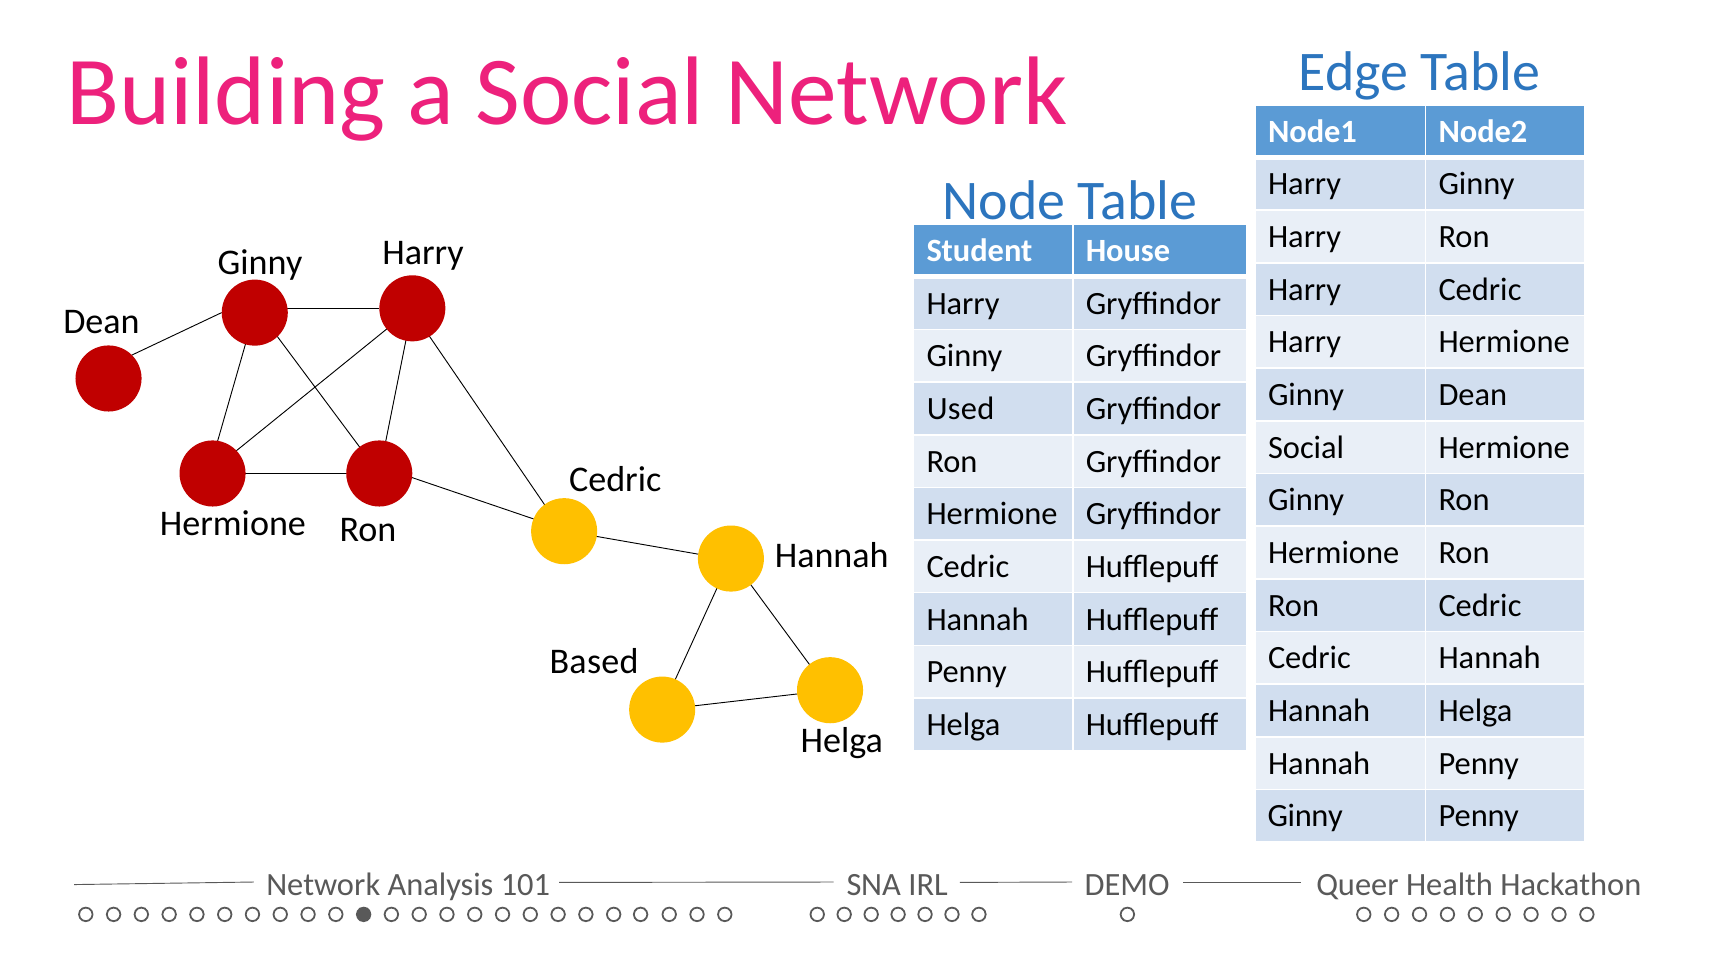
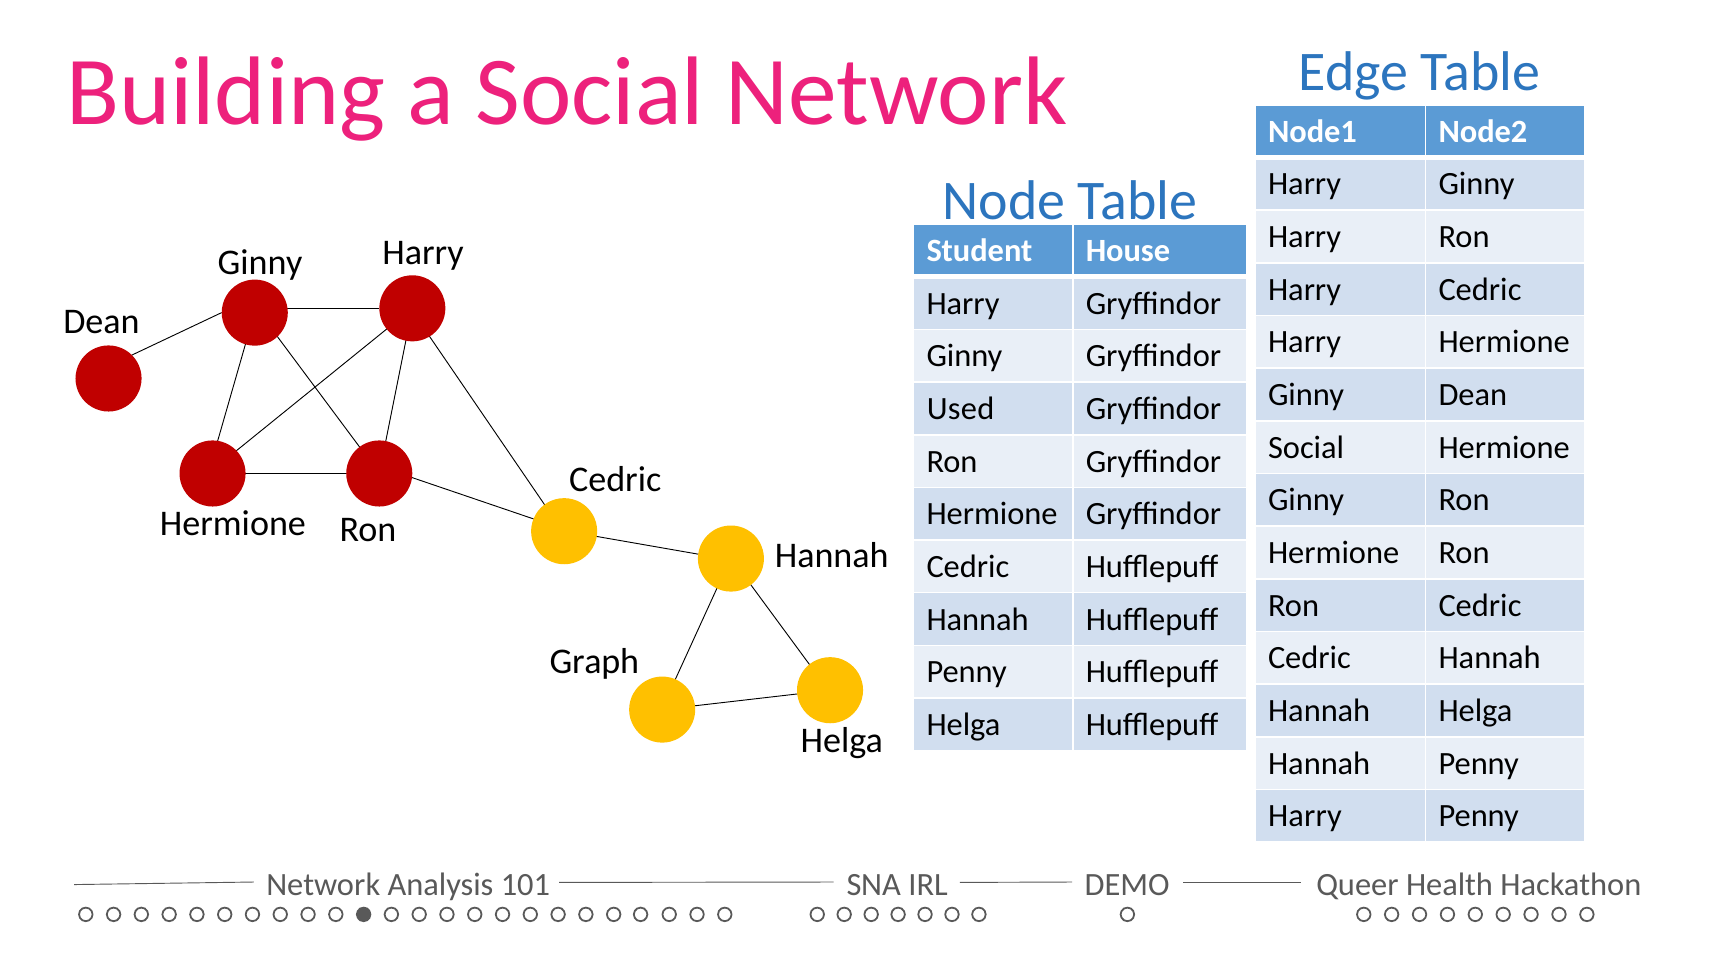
Based: Based -> Graph
Ginny at (1305, 816): Ginny -> Harry
